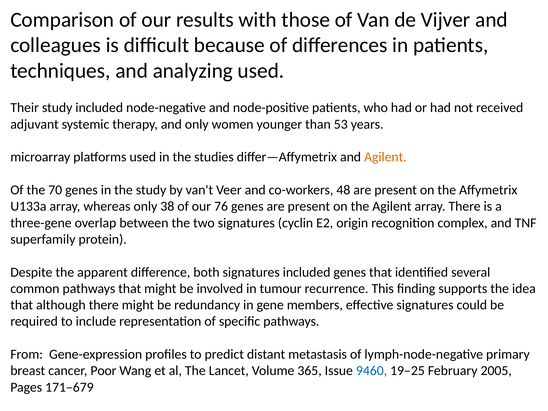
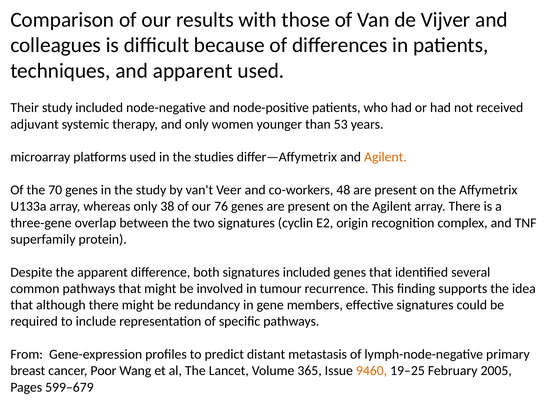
and analyzing: analyzing -> apparent
9460 colour: blue -> orange
171–679: 171–679 -> 599–679
